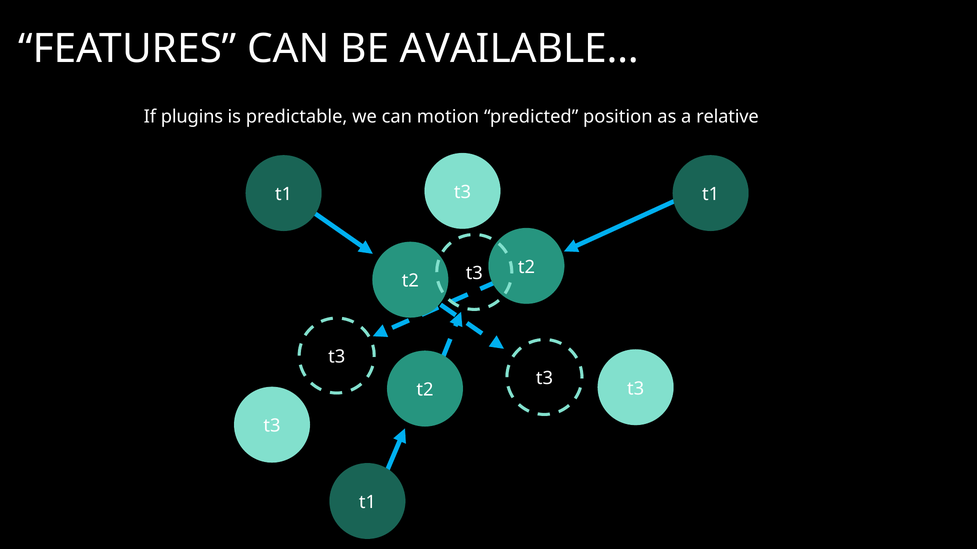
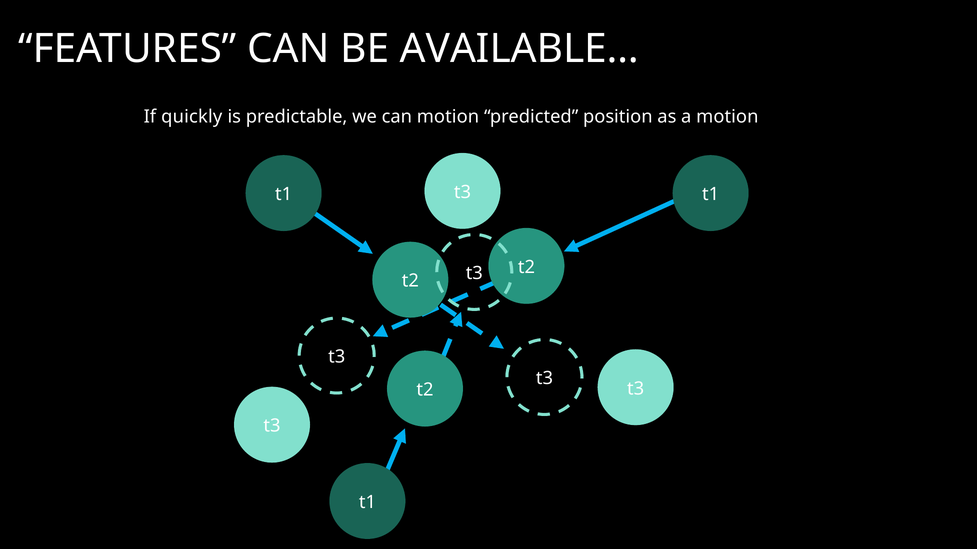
plugins: plugins -> quickly
a relative: relative -> motion
